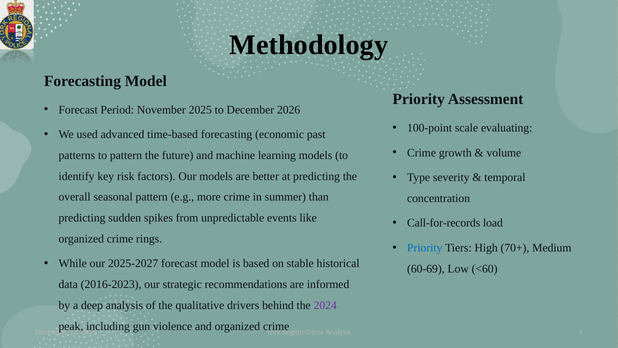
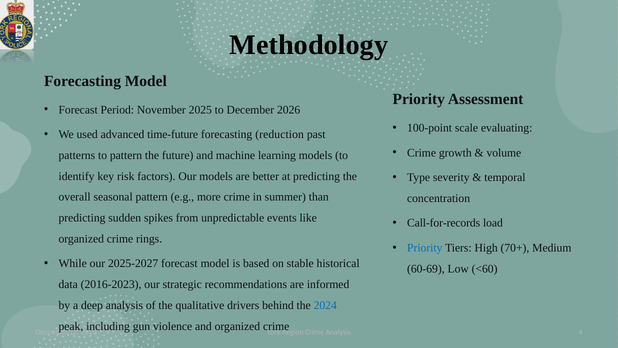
time-based: time-based -> time-future
economic: economic -> reduction
2024 colour: purple -> blue
